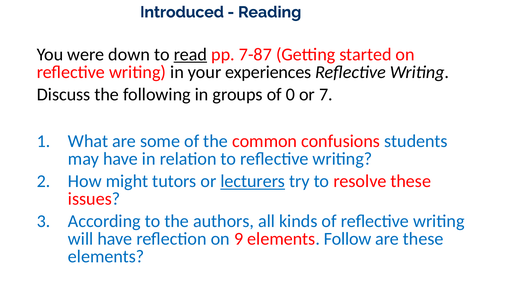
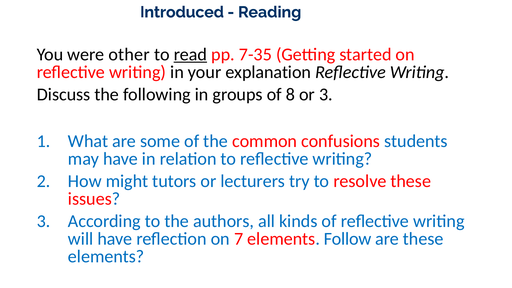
down: down -> other
7-87: 7-87 -> 7-35
experiences: experiences -> explanation
0: 0 -> 8
or 7: 7 -> 3
lecturers underline: present -> none
9: 9 -> 7
